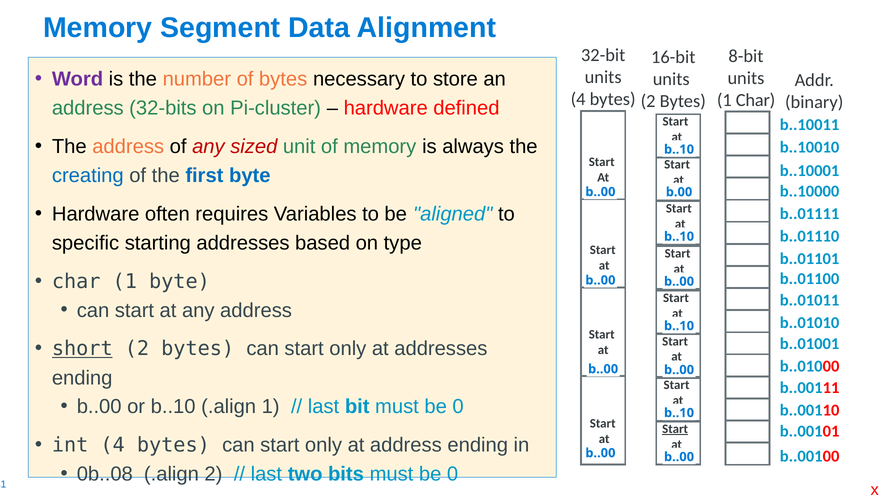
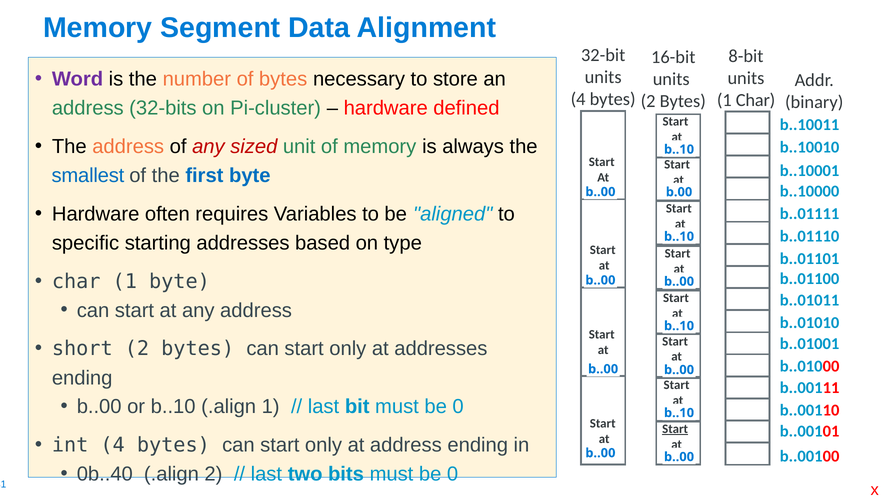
creating: creating -> smallest
short underline: present -> none
0b..08: 0b..08 -> 0b..40
